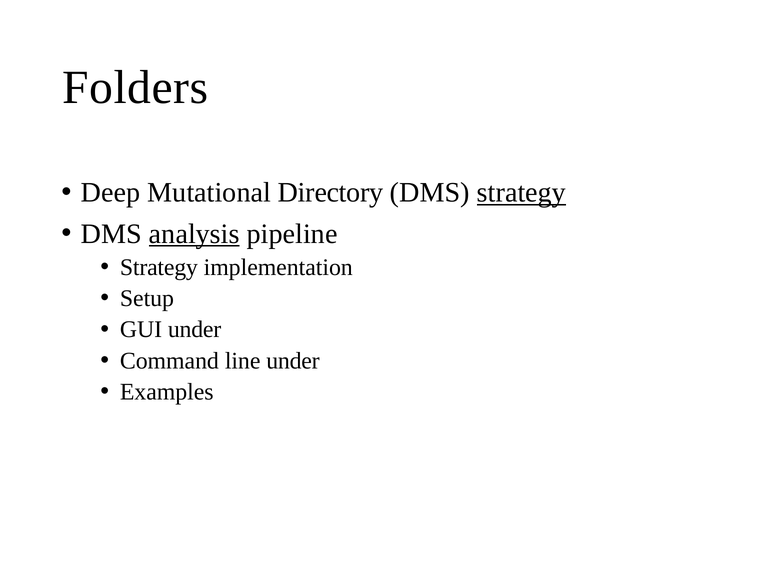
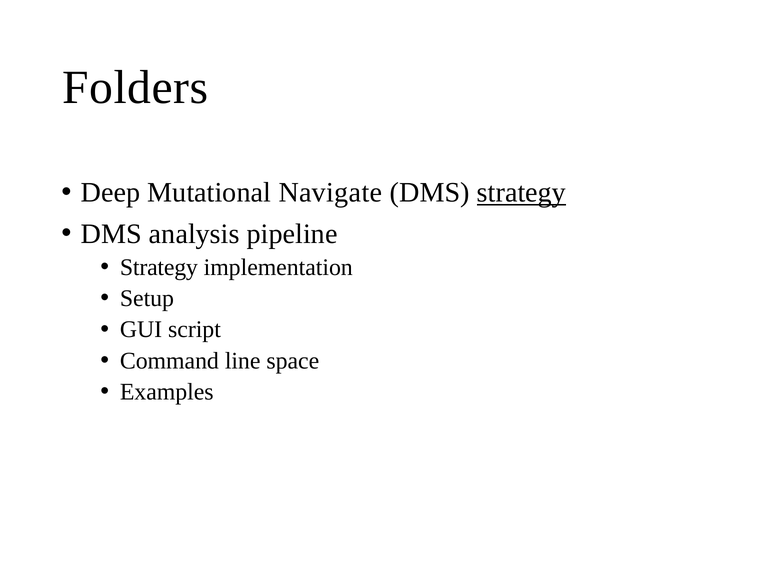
Directory: Directory -> Navigate
analysis underline: present -> none
GUI under: under -> script
line under: under -> space
